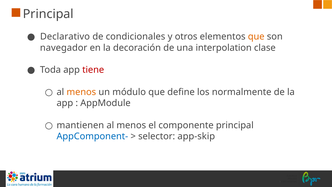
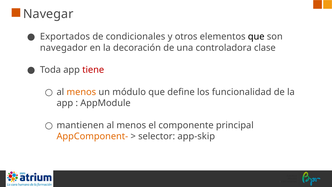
Principal at (48, 14): Principal -> Navegar
Declarativo: Declarativo -> Exportados
que at (256, 37) colour: orange -> black
interpolation: interpolation -> controladora
normalmente: normalmente -> funcionalidad
AppComponent- colour: blue -> orange
